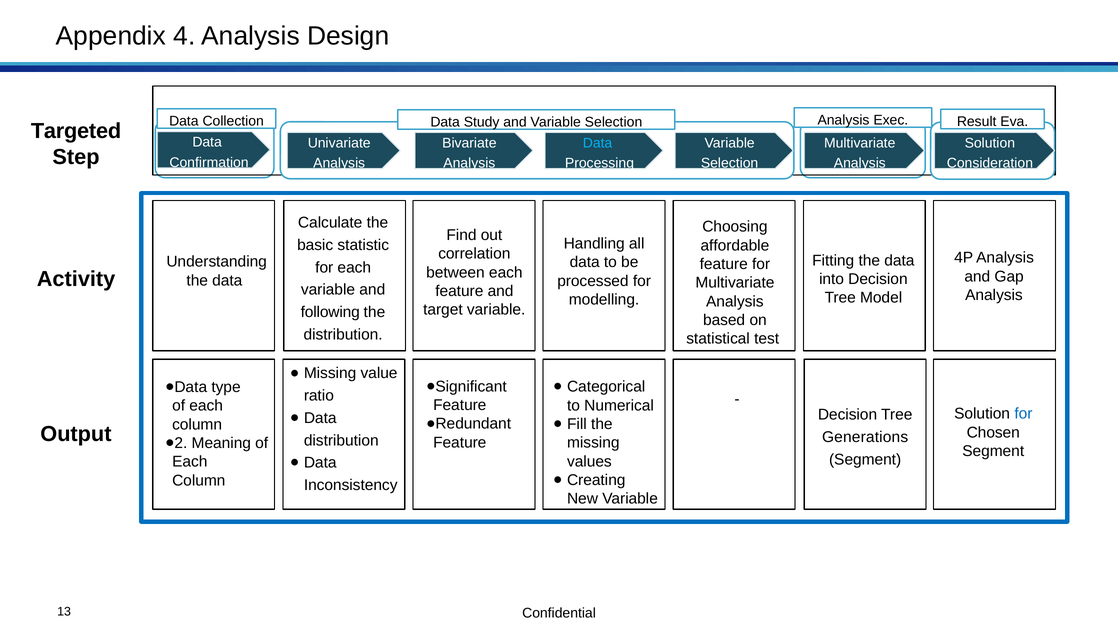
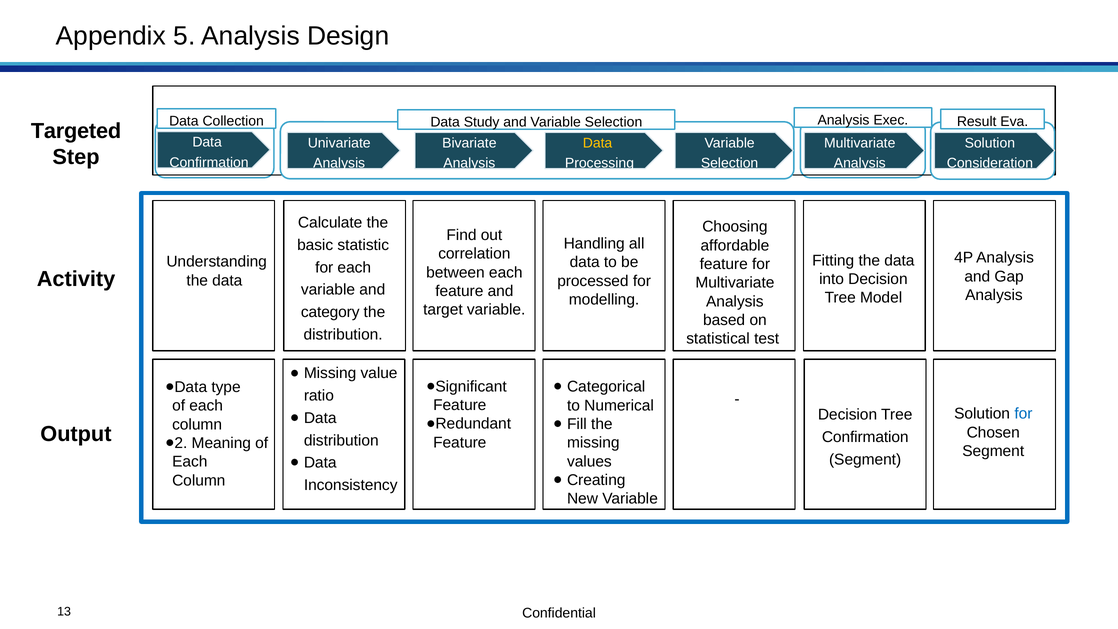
4: 4 -> 5
Data at (598, 143) colour: light blue -> yellow
following: following -> category
Generations at (865, 437): Generations -> Confirmation
